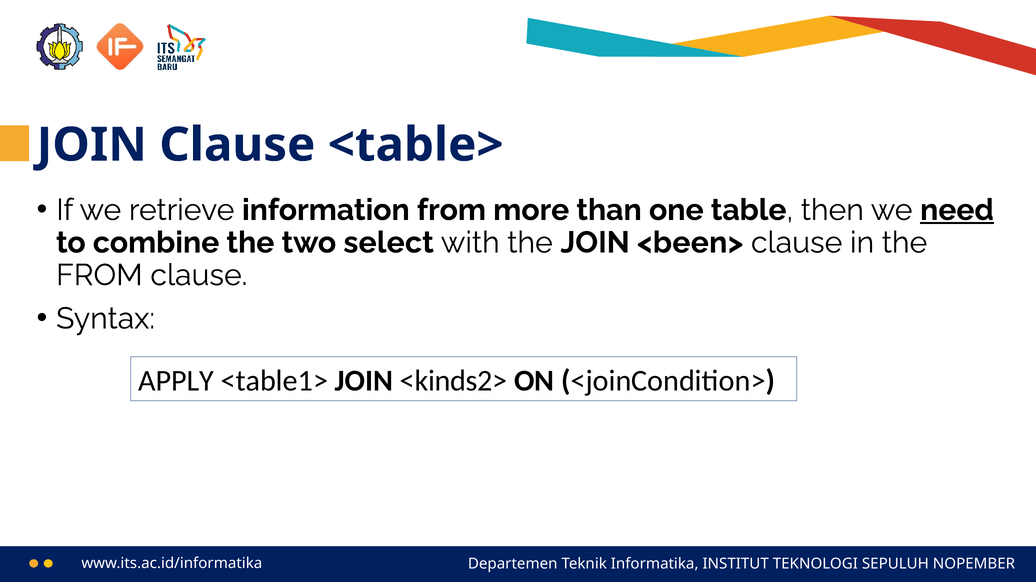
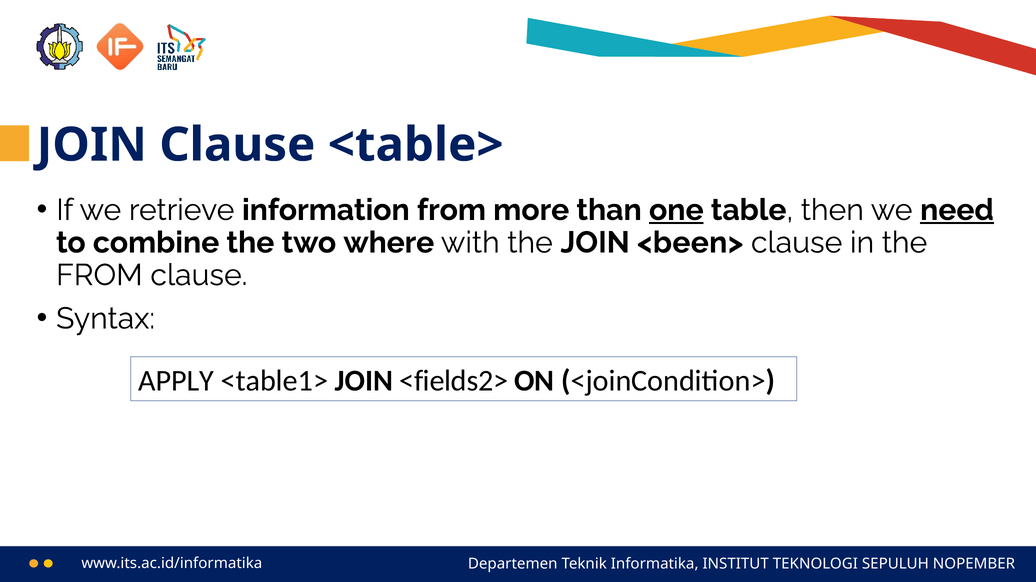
one underline: none -> present
select: select -> where
<kinds2>: <kinds2> -> <fields2>
